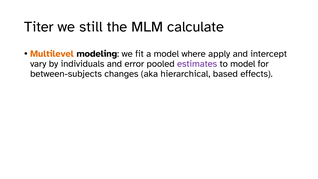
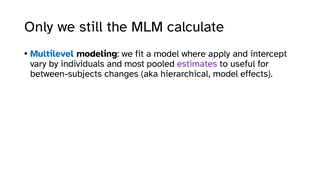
Titer: Titer -> Only
Multilevel colour: orange -> blue
error: error -> most
to model: model -> useful
hierarchical based: based -> model
